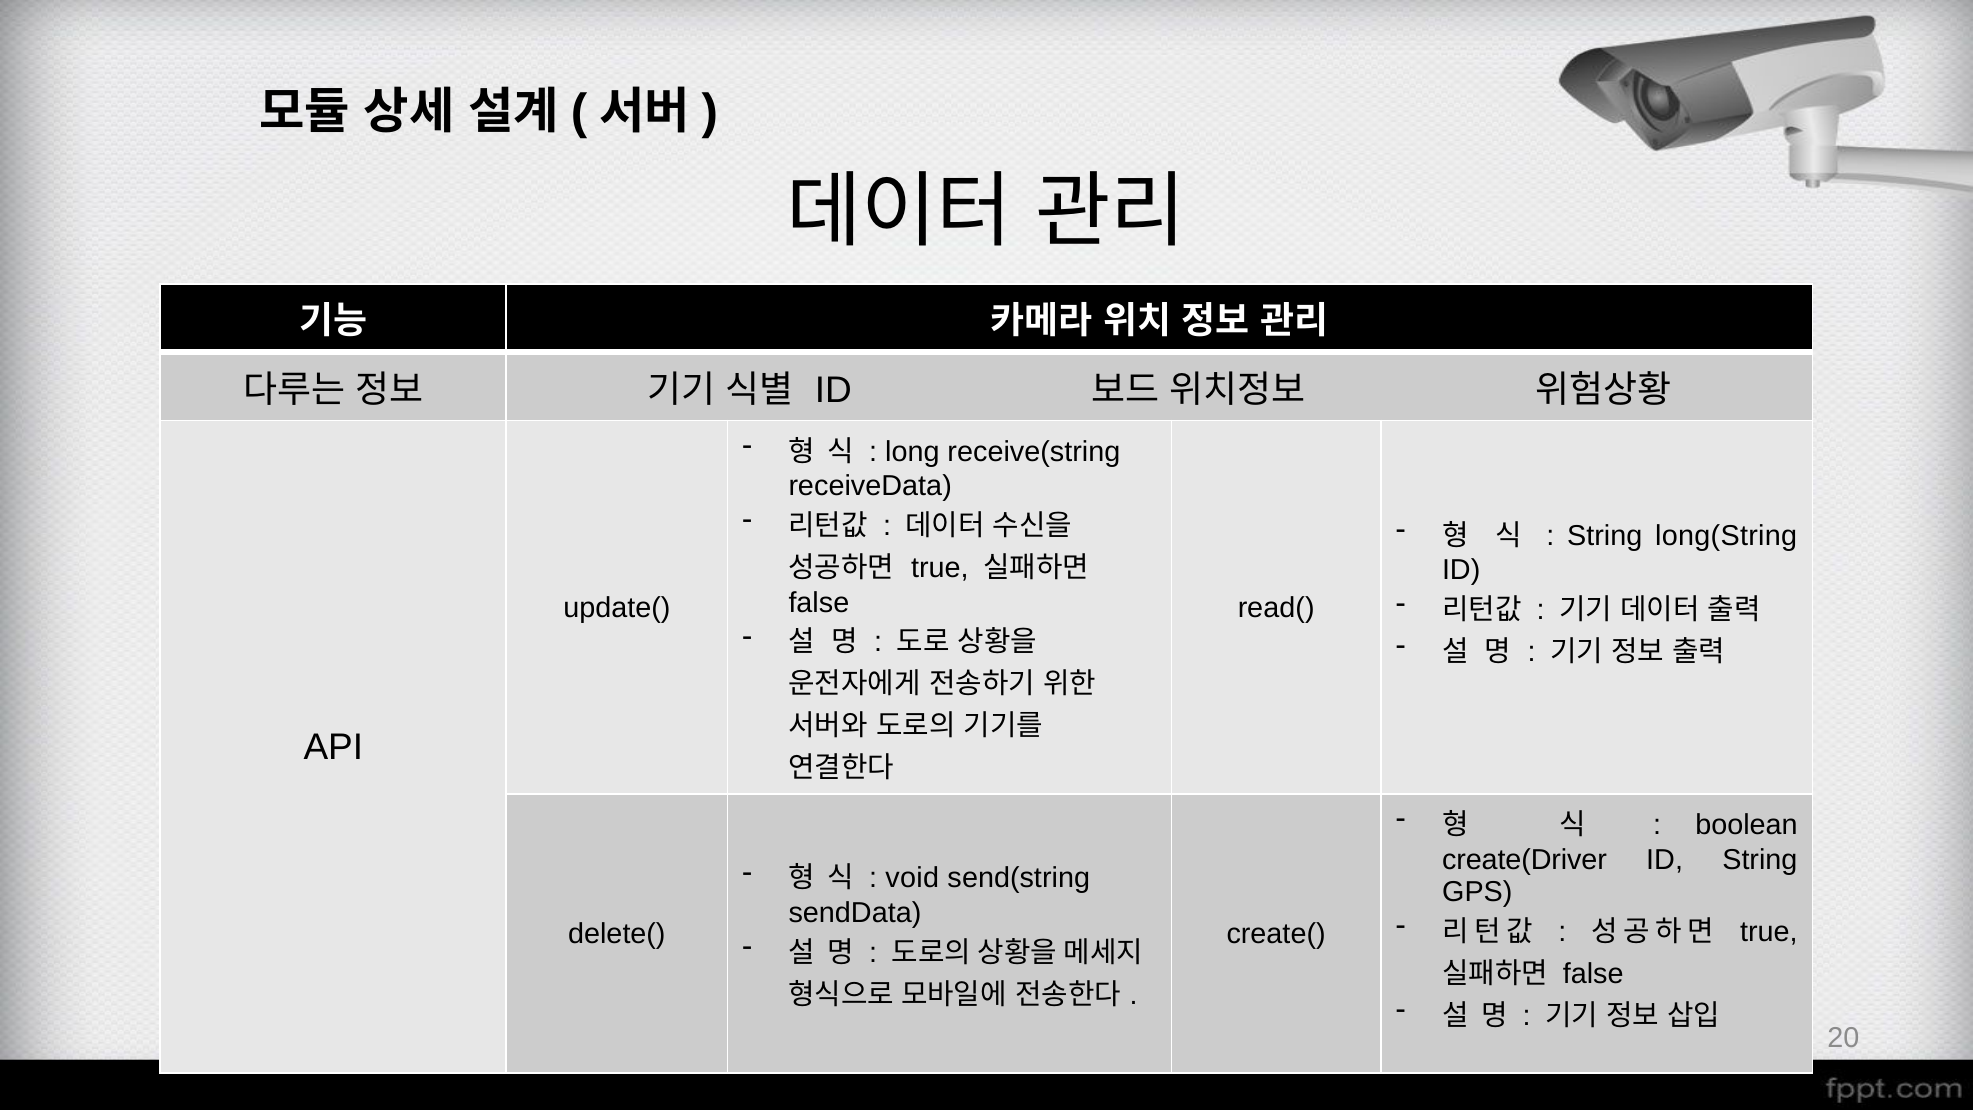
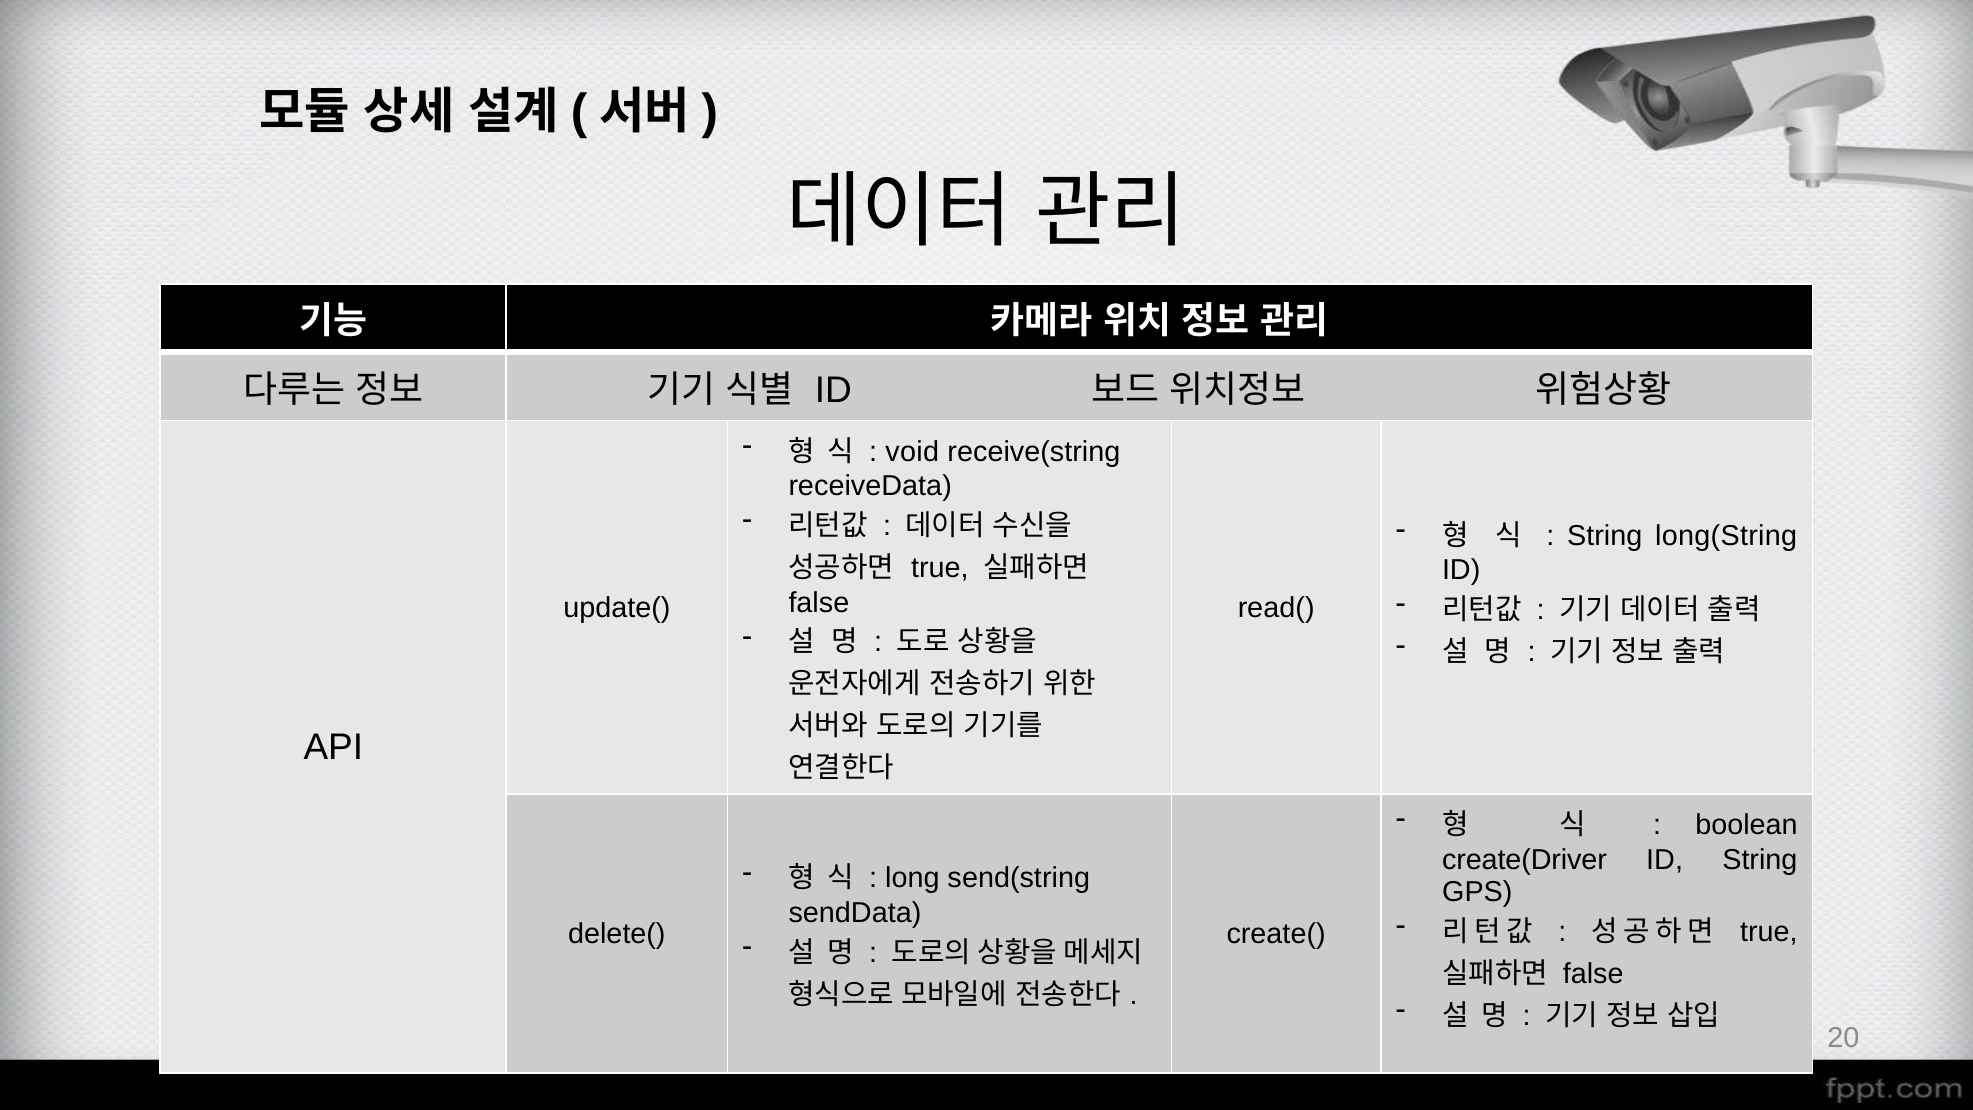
long: long -> void
void: void -> long
